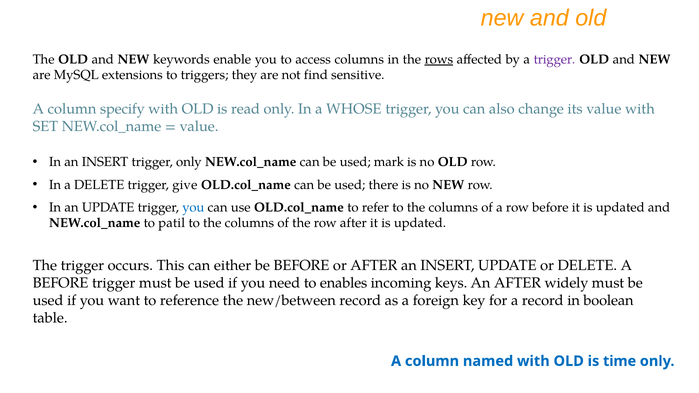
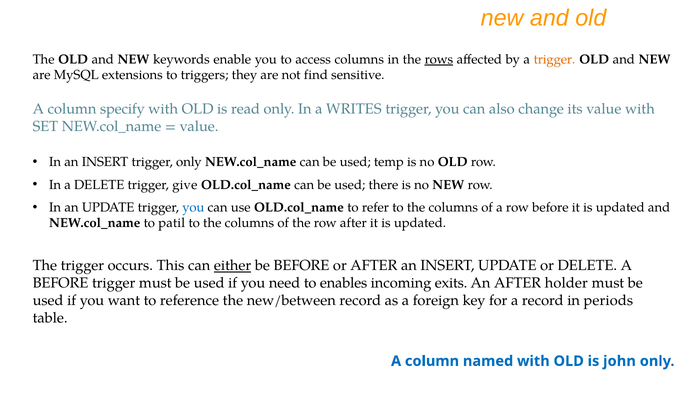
trigger at (554, 59) colour: purple -> orange
WHOSE: WHOSE -> WRITES
mark: mark -> temp
either underline: none -> present
keys: keys -> exits
widely: widely -> holder
boolean: boolean -> periods
time: time -> john
